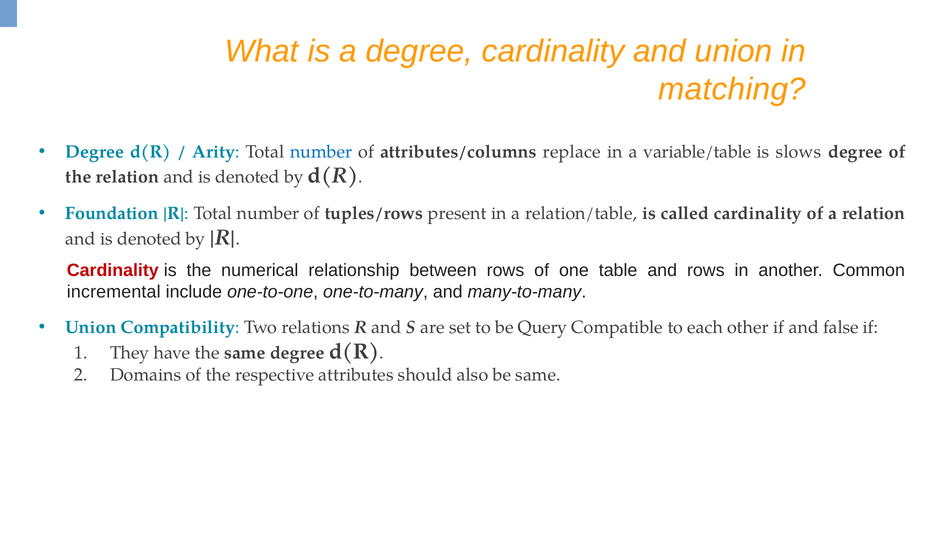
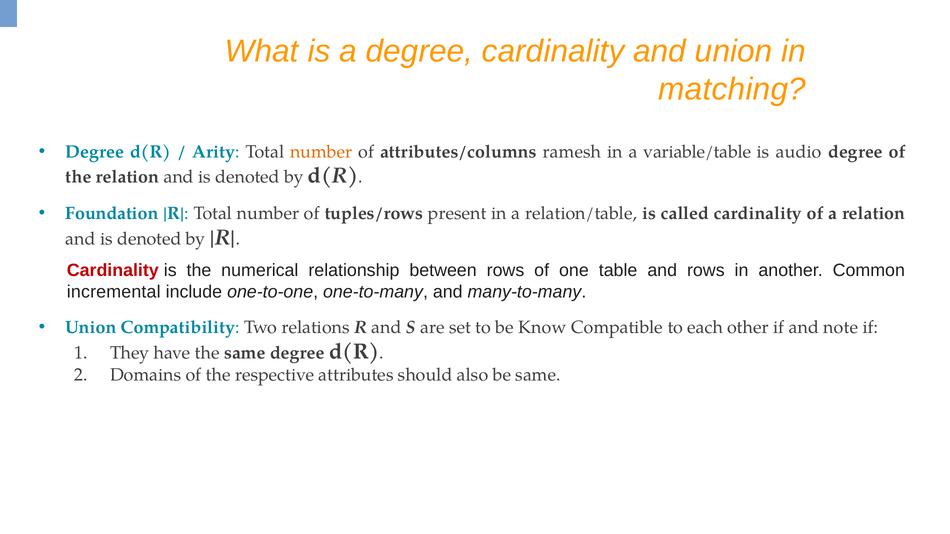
number at (321, 152) colour: blue -> orange
replace: replace -> ramesh
slows: slows -> audio
Query: Query -> Know
false: false -> note
